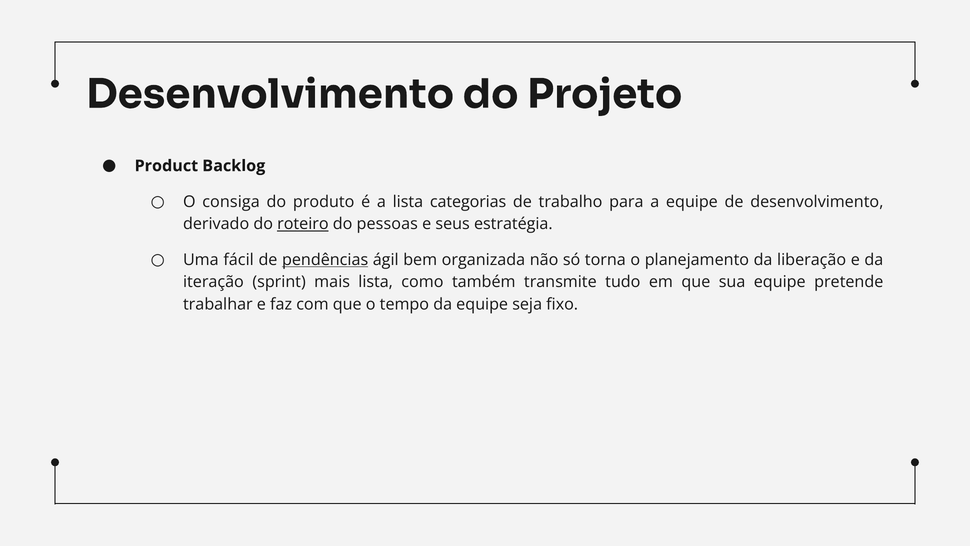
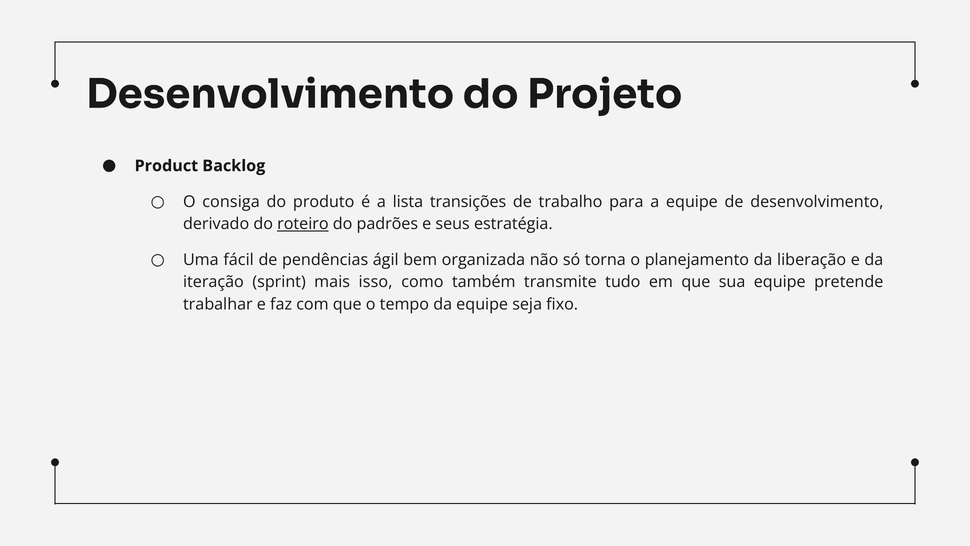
categorias: categorias -> transições
pessoas: pessoas -> padrões
pendências underline: present -> none
mais lista: lista -> isso
